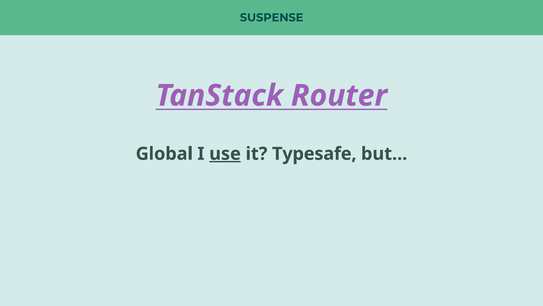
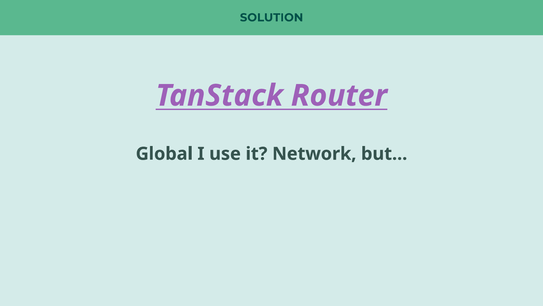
SUSPENSE: SUSPENSE -> SOLUTION
use underline: present -> none
Typesafe: Typesafe -> Network
